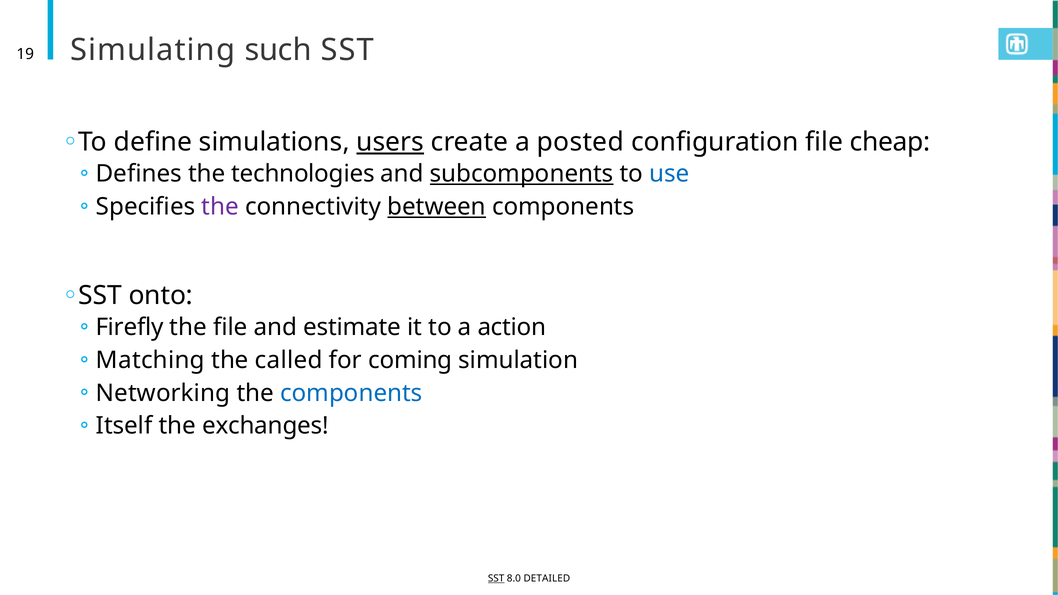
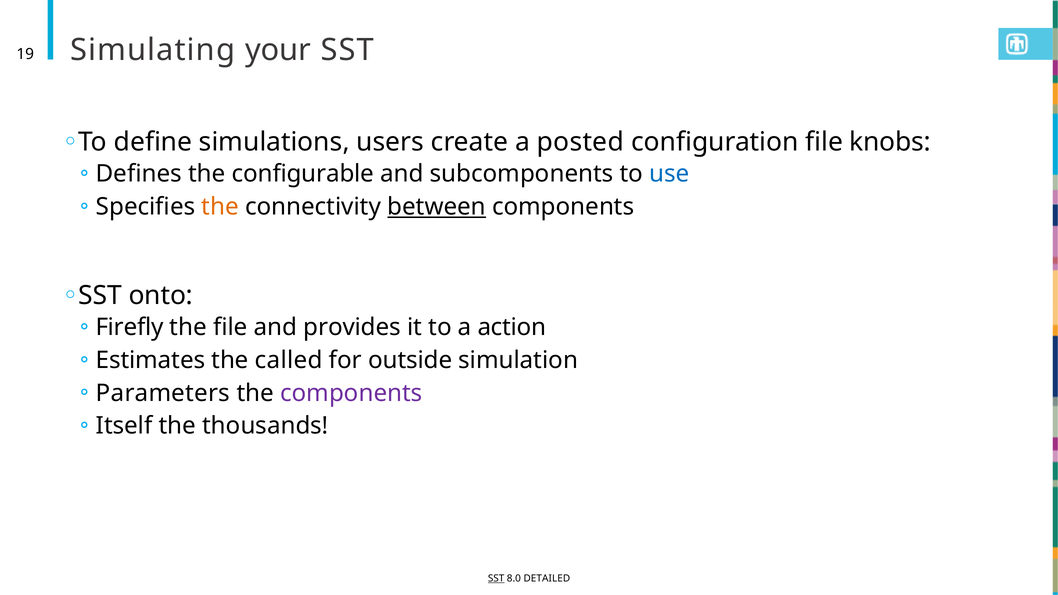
such: such -> your
users underline: present -> none
cheap: cheap -> knobs
technologies: technologies -> configurable
subcomponents underline: present -> none
the at (220, 207) colour: purple -> orange
estimate: estimate -> provides
Matching: Matching -> Estimates
coming: coming -> outside
Networking: Networking -> Parameters
components at (351, 393) colour: blue -> purple
exchanges: exchanges -> thousands
